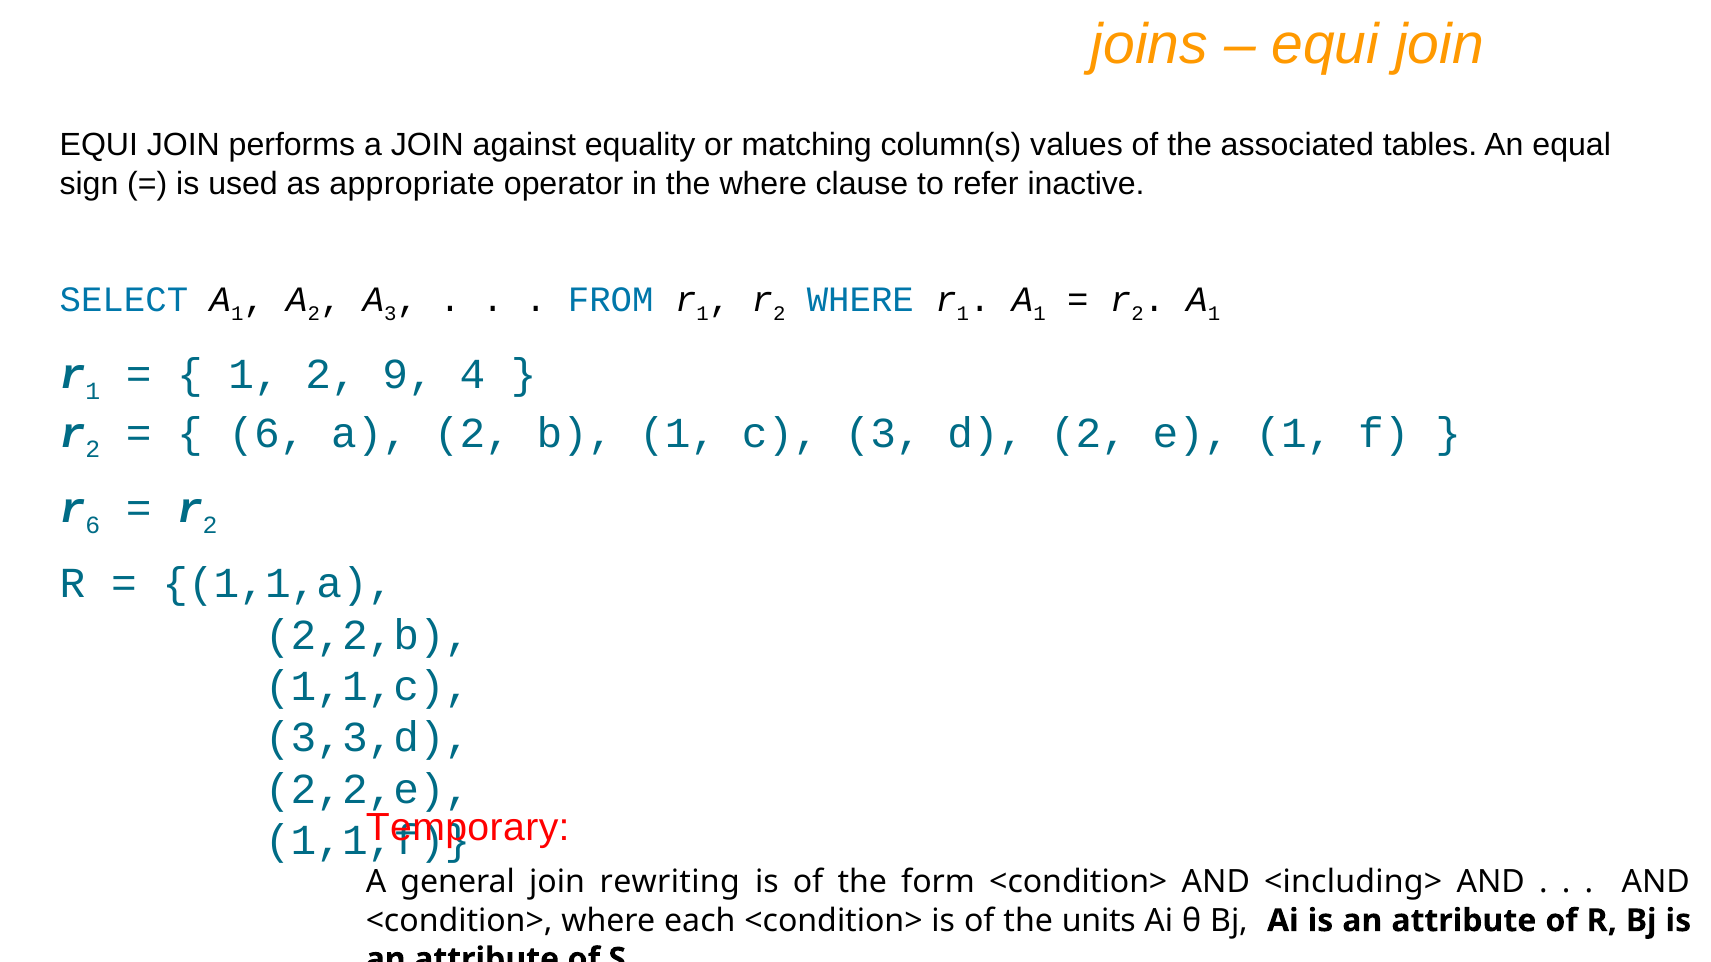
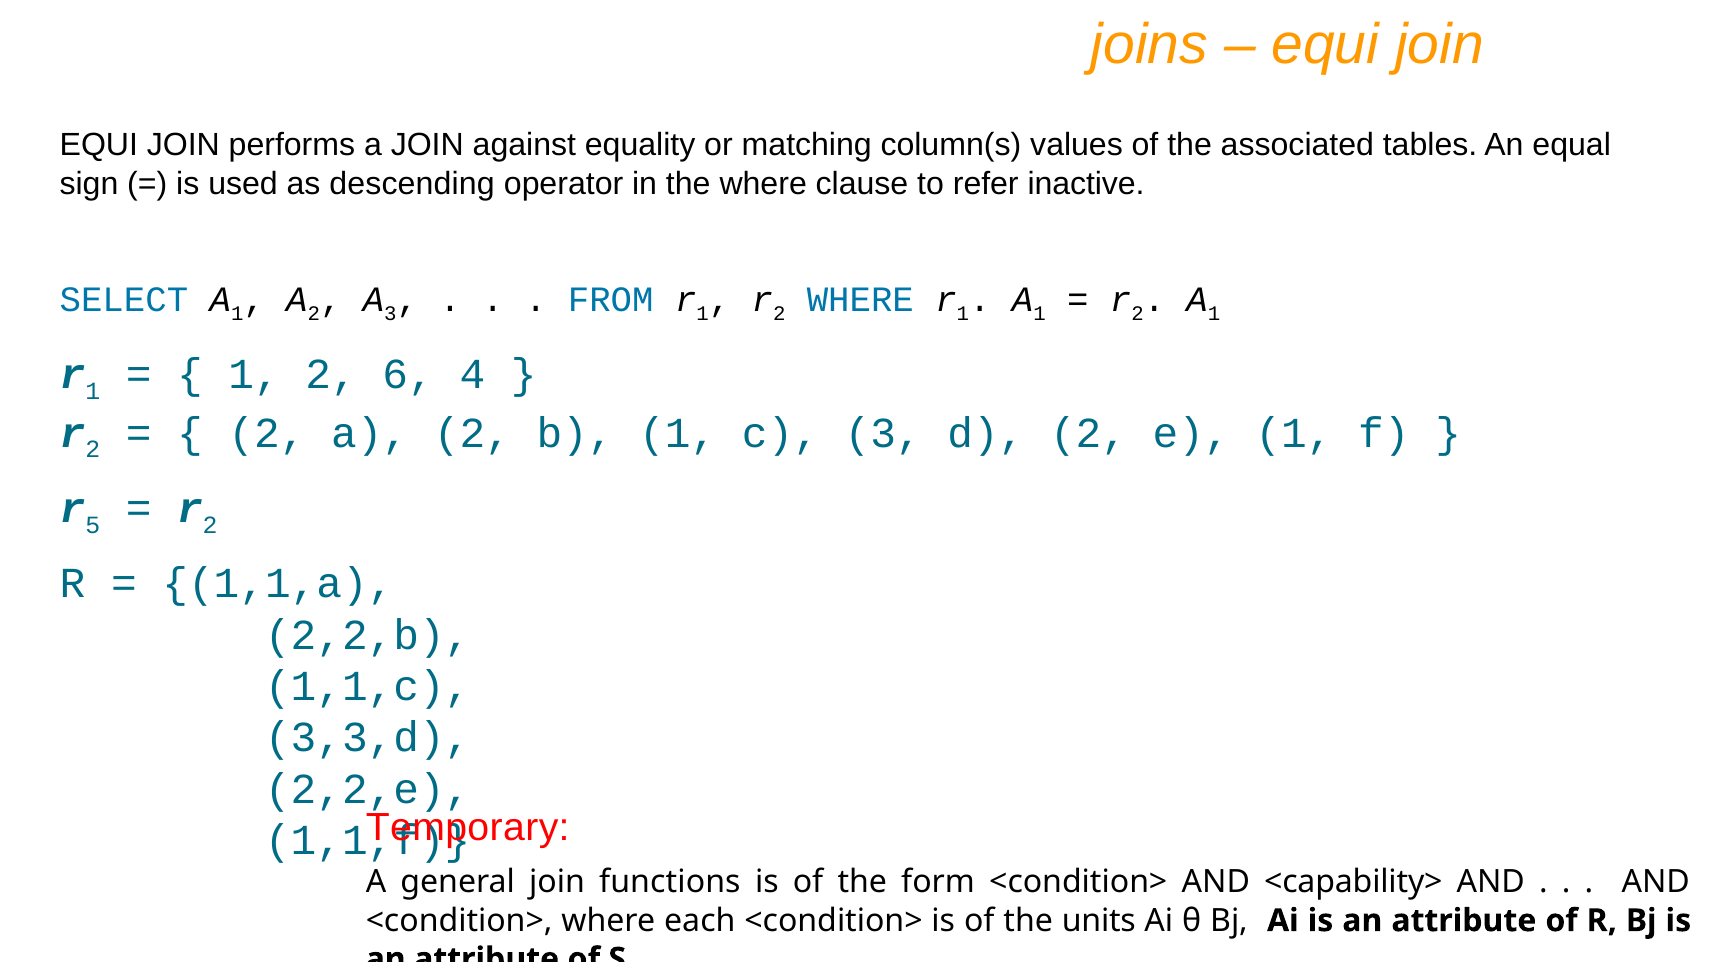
appropriate: appropriate -> descending
9: 9 -> 6
6 at (267, 433): 6 -> 2
r 6: 6 -> 5
rewriting: rewriting -> functions
<including>: <including> -> <capability>
